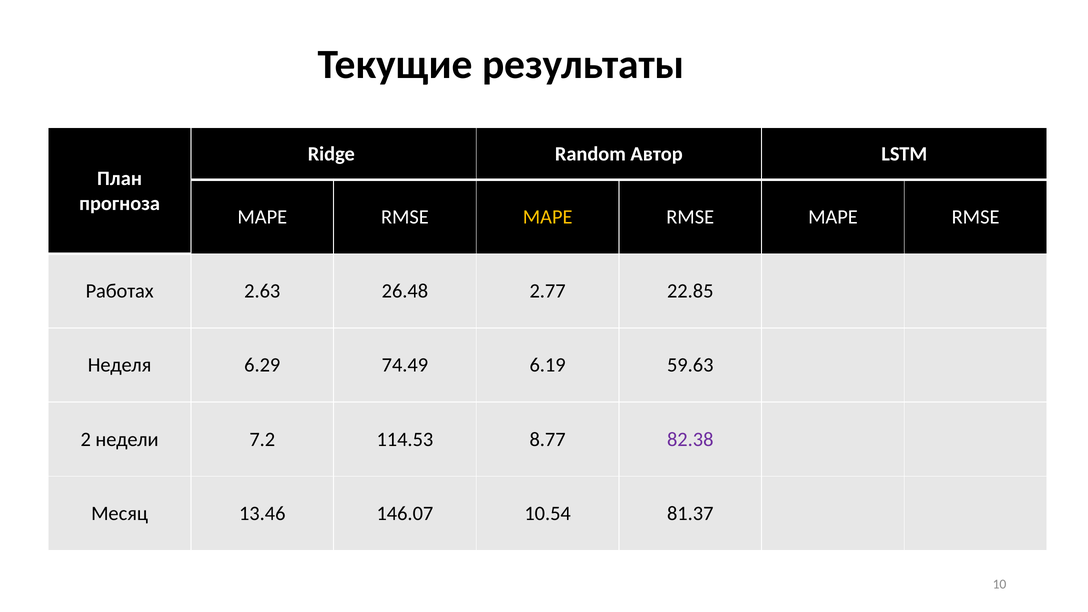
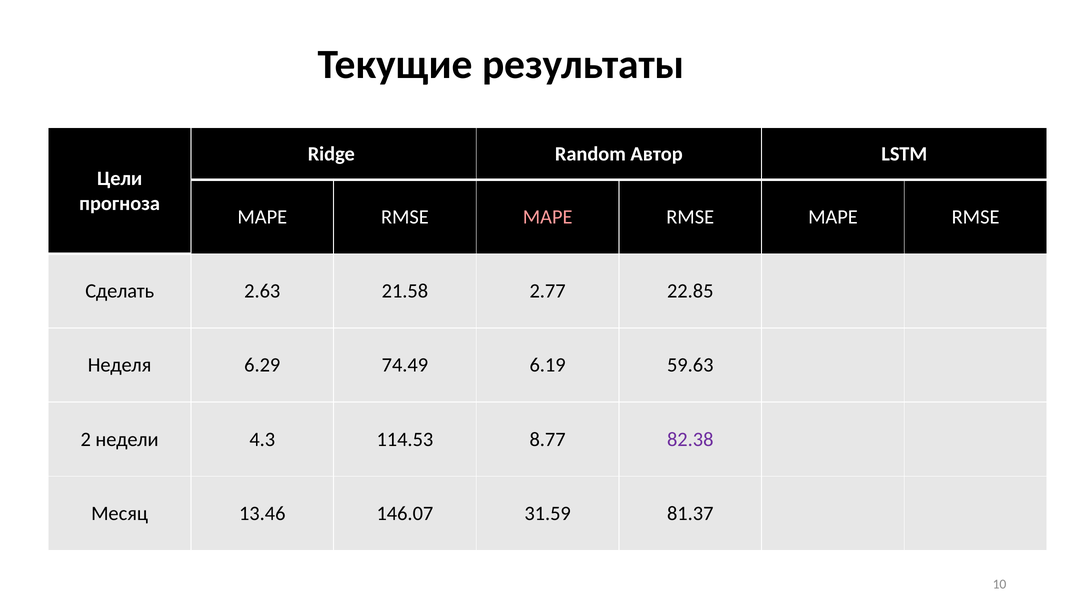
План: План -> Цели
MAPE at (548, 217) colour: yellow -> pink
Работах: Работах -> Сделать
26.48: 26.48 -> 21.58
7.2: 7.2 -> 4.3
10.54: 10.54 -> 31.59
